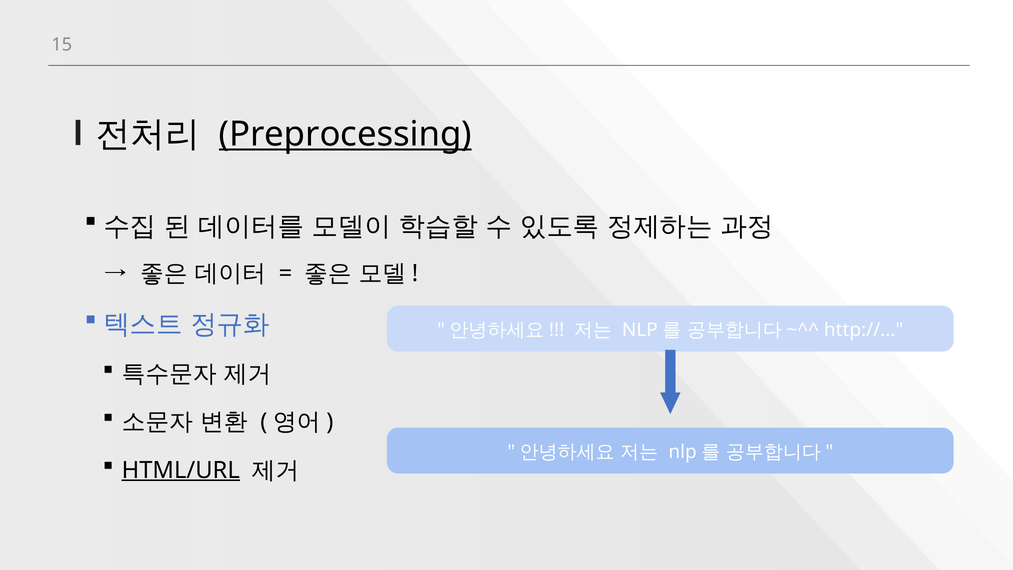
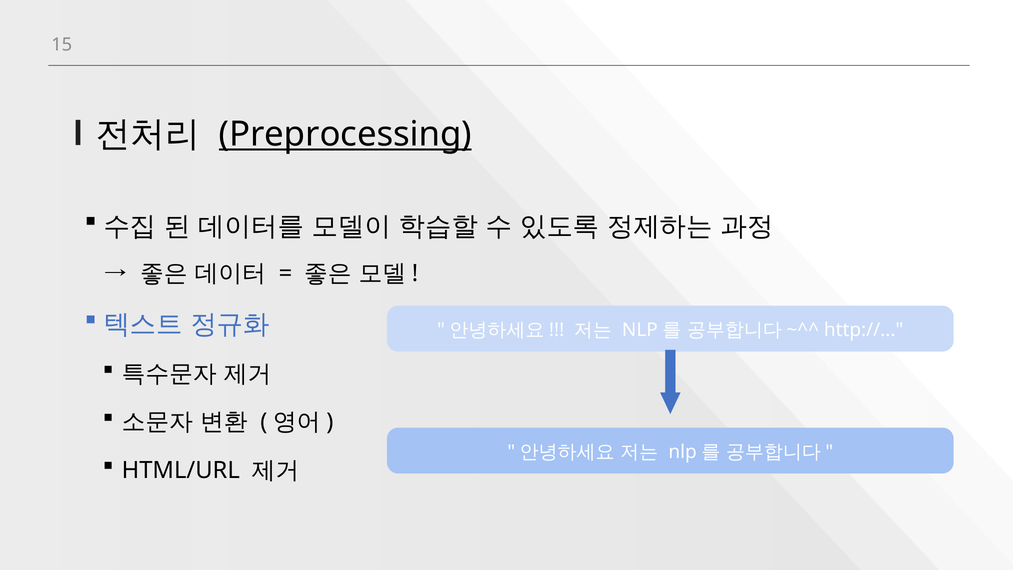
HTML/URL underline: present -> none
